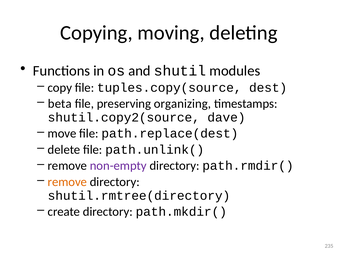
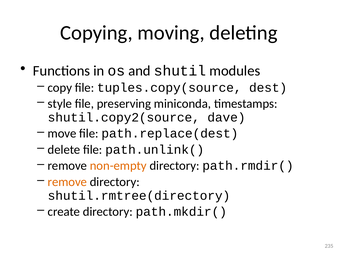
beta: beta -> style
organizing: organizing -> miniconda
non-empty colour: purple -> orange
